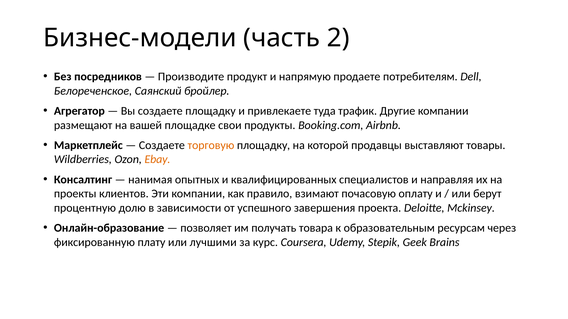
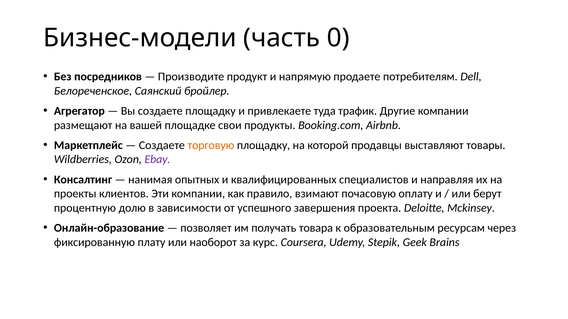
2: 2 -> 0
Ebay colour: orange -> purple
лучшими: лучшими -> наоборот
